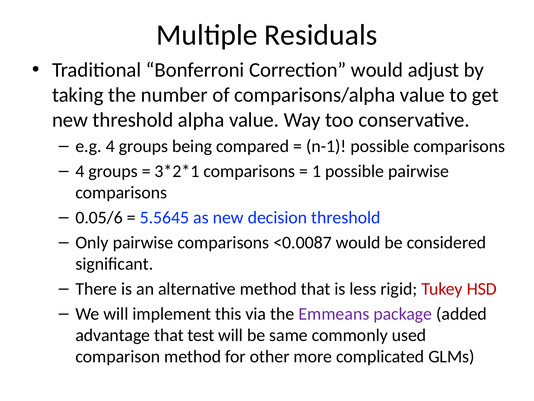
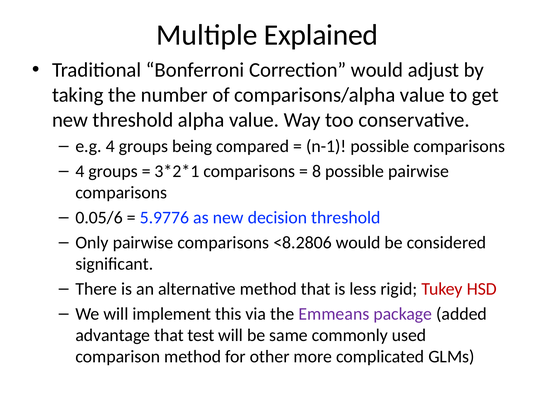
Residuals: Residuals -> Explained
1: 1 -> 8
5.5645: 5.5645 -> 5.9776
<0.0087: <0.0087 -> <8.2806
